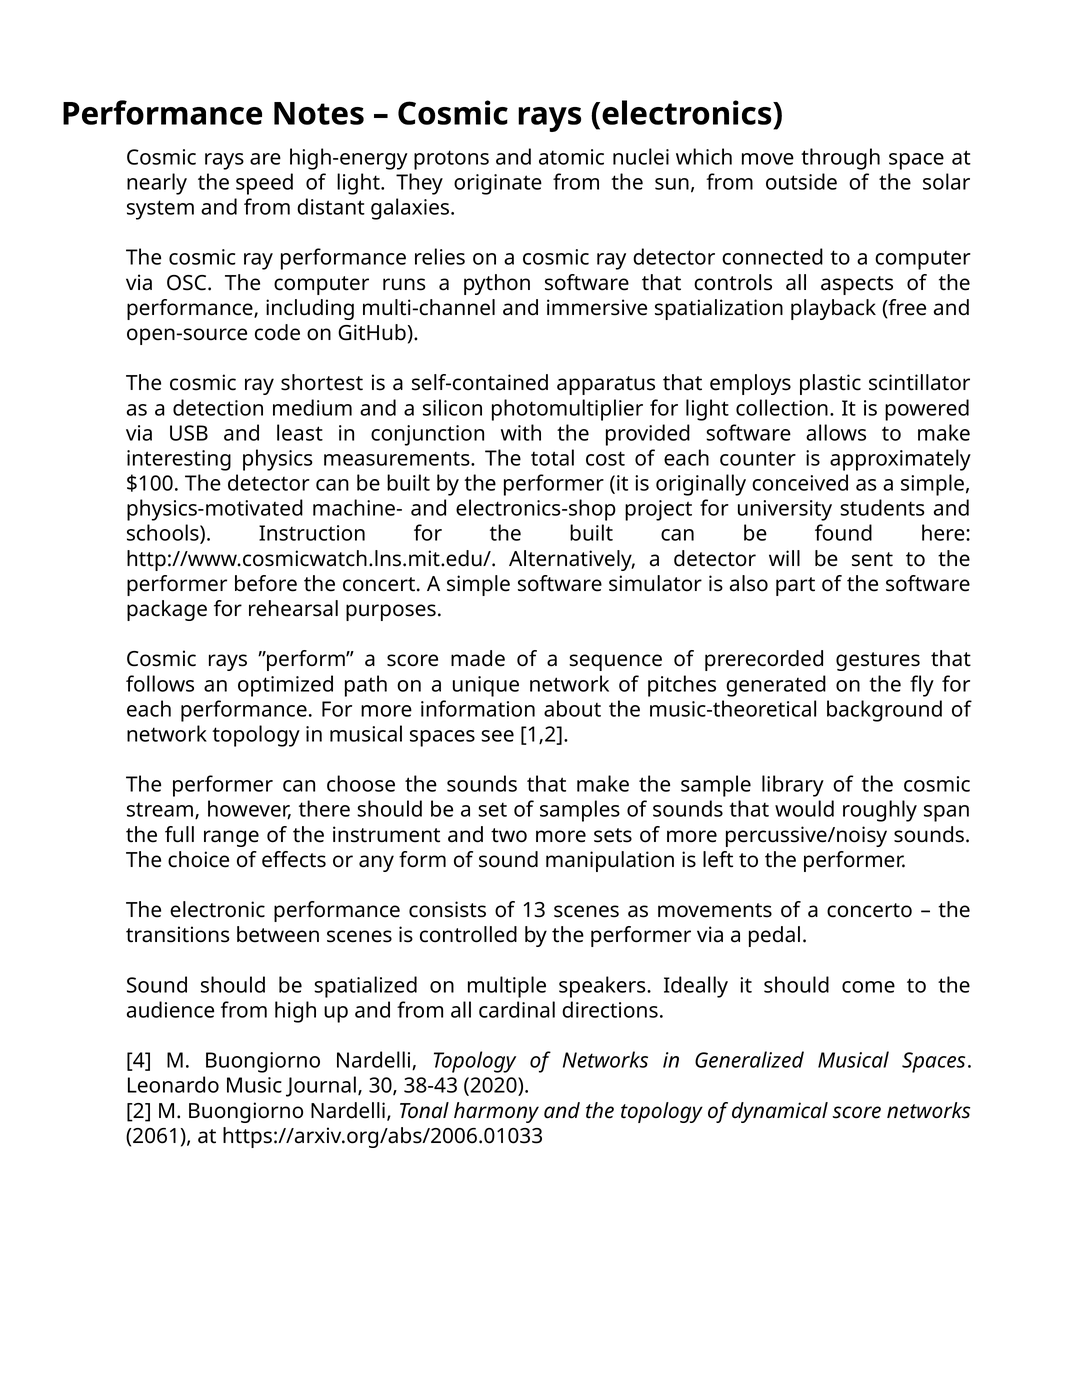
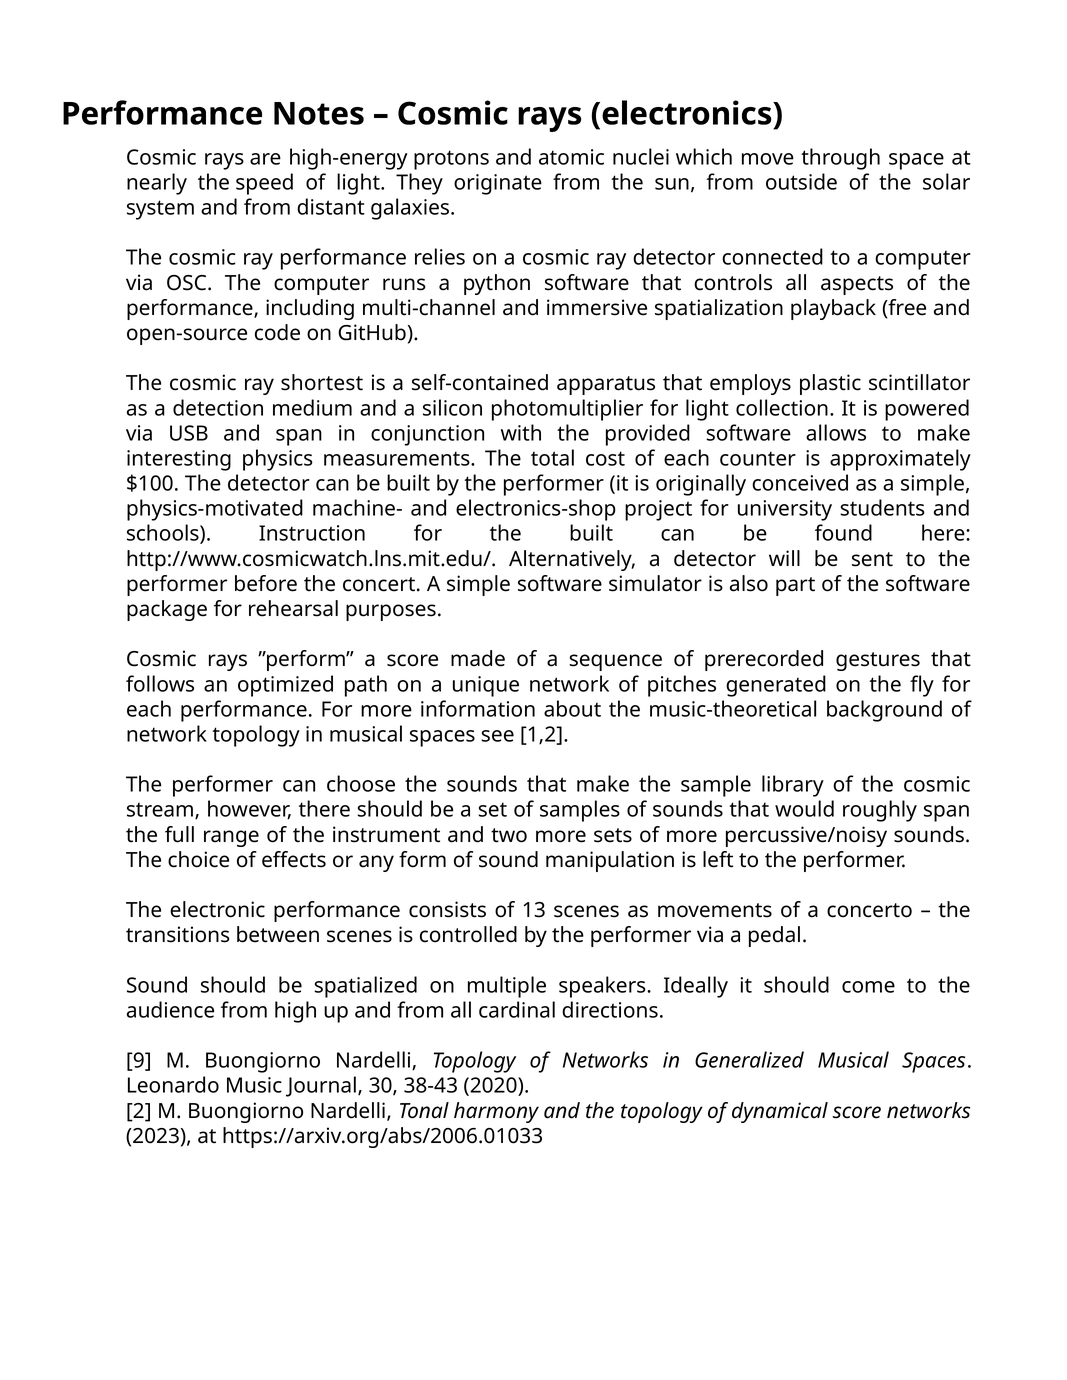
and least: least -> span
4: 4 -> 9
2061: 2061 -> 2023
